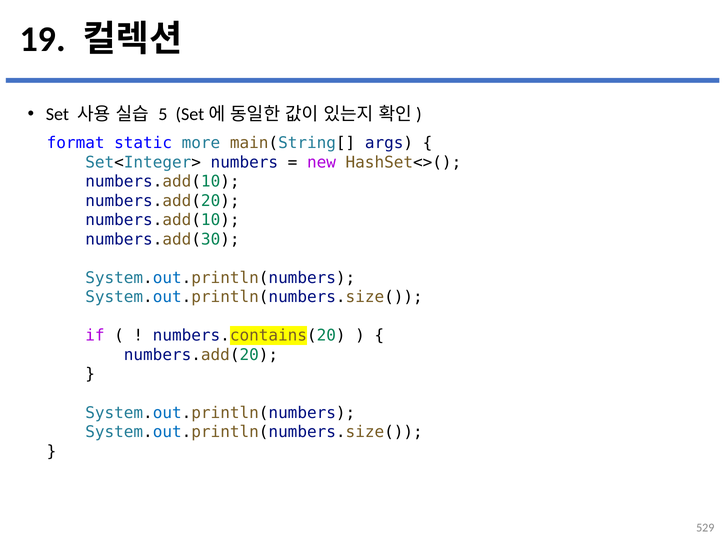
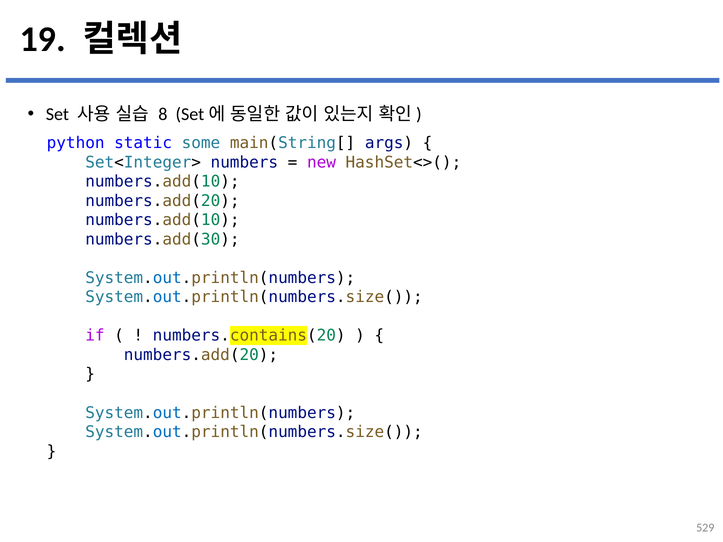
5: 5 -> 8
format: format -> python
more: more -> some
